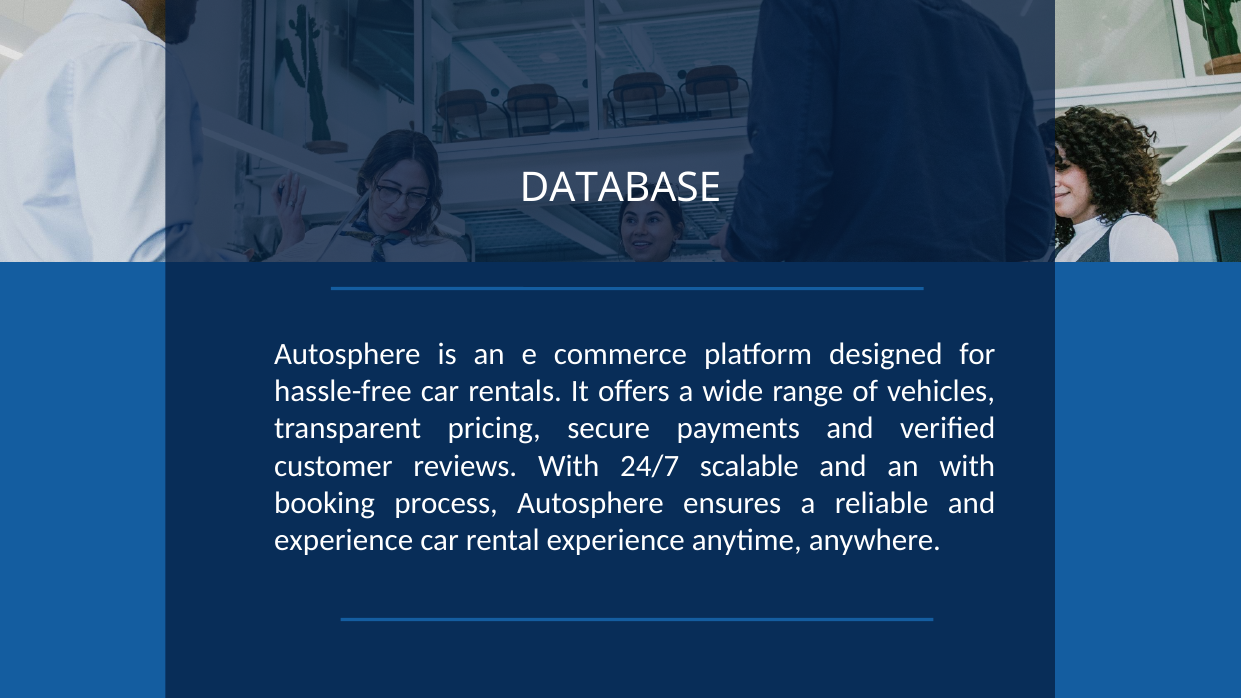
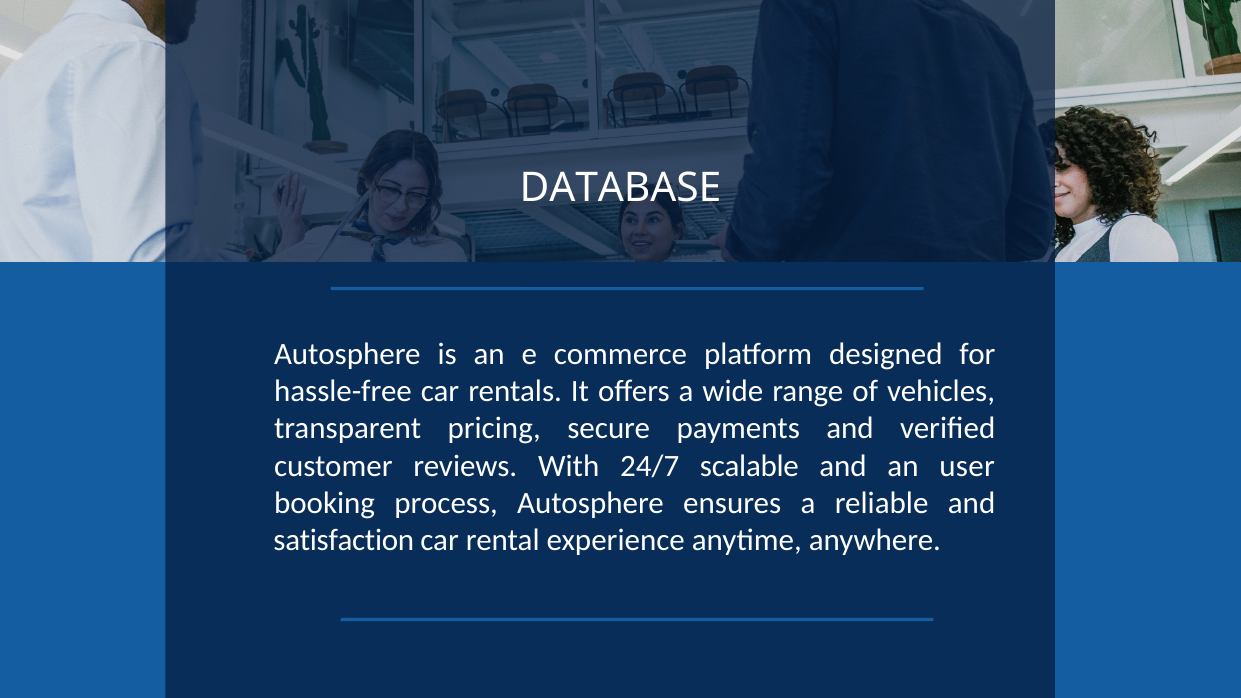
an with: with -> user
experience at (344, 540): experience -> satisfaction
